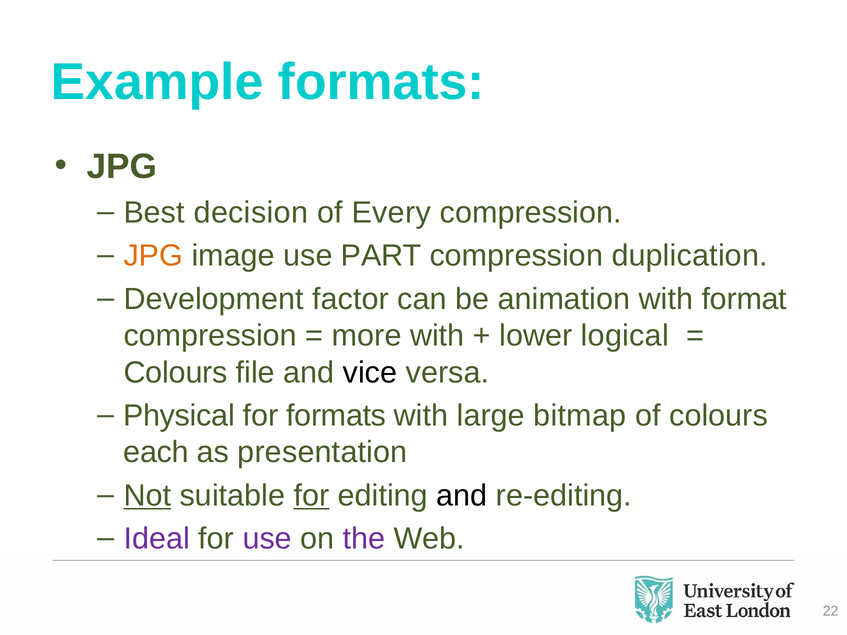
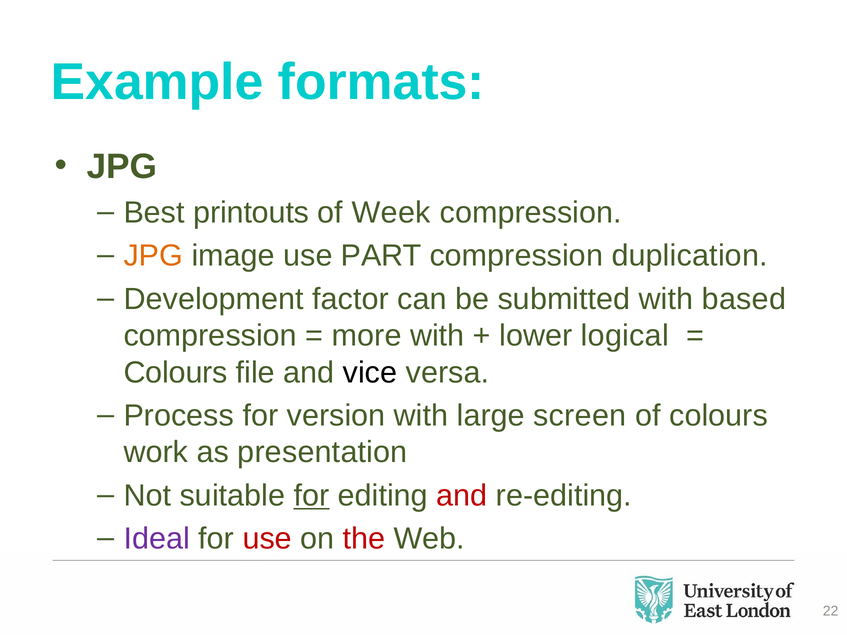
decision: decision -> printouts
Every: Every -> Week
animation: animation -> submitted
format: format -> based
Physical: Physical -> Process
for formats: formats -> version
bitmap: bitmap -> screen
each: each -> work
Not underline: present -> none
and at (462, 496) colour: black -> red
use at (267, 539) colour: purple -> red
the colour: purple -> red
